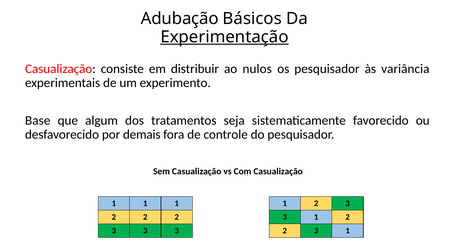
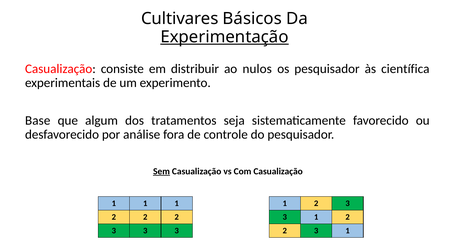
Adubação: Adubação -> Cultivares
variância: variância -> científica
demais: demais -> análise
Sem underline: none -> present
